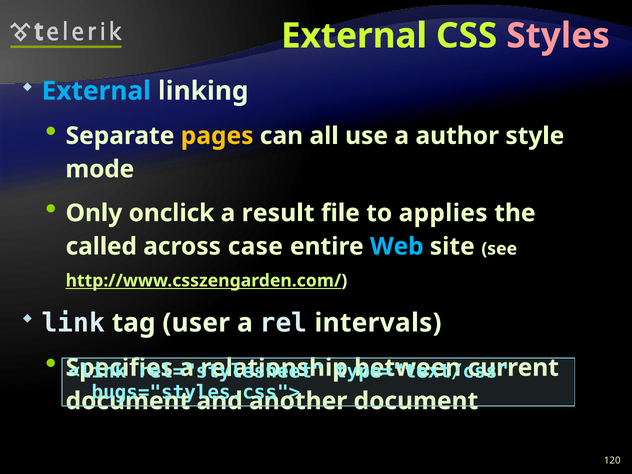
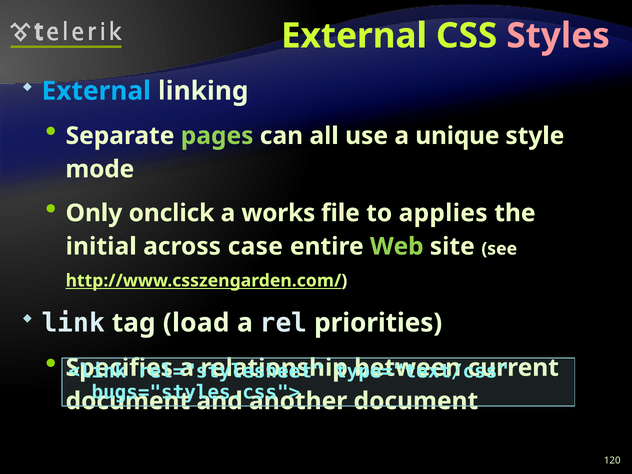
pages colour: yellow -> light green
author: author -> unique
result: result -> works
called: called -> initial
Web colour: light blue -> light green
user: user -> load
intervals: intervals -> priorities
